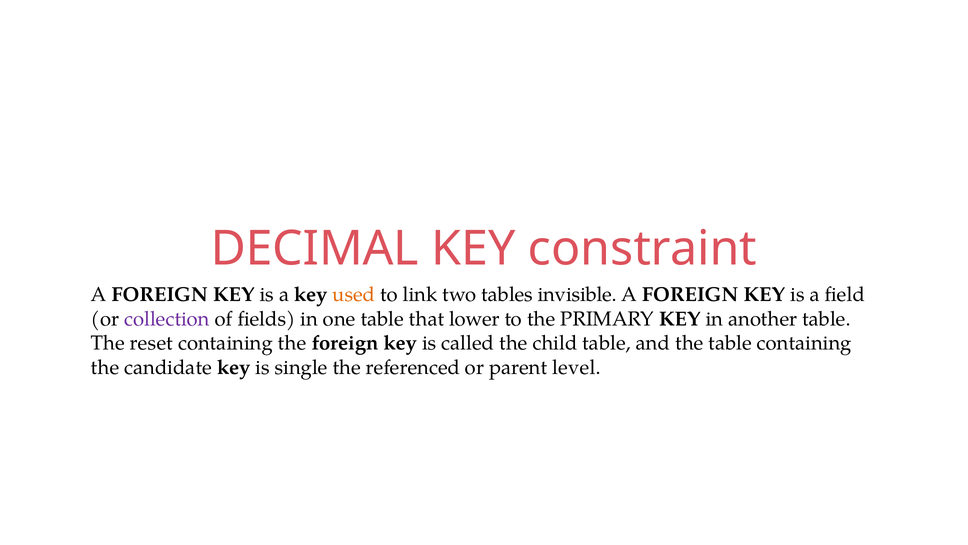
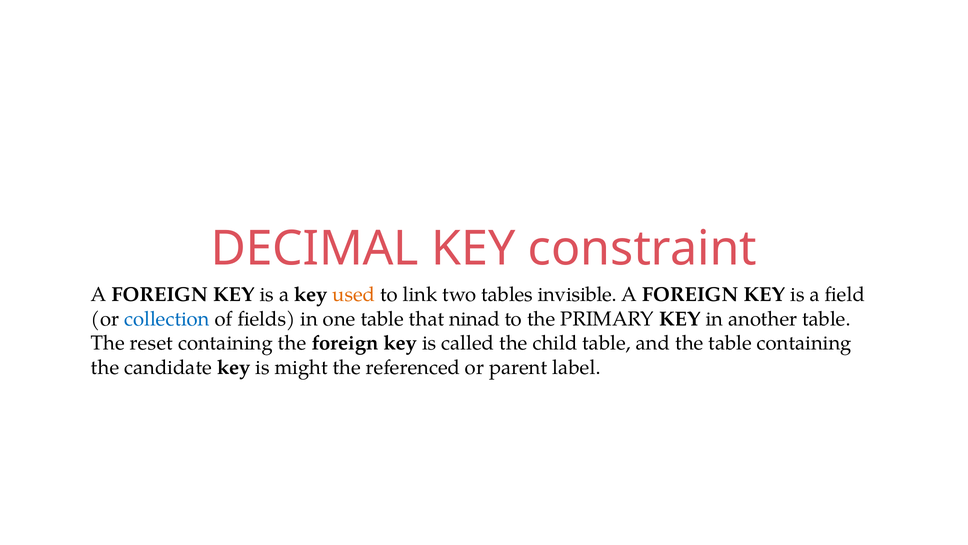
collection colour: purple -> blue
lower: lower -> ninad
single: single -> might
level: level -> label
